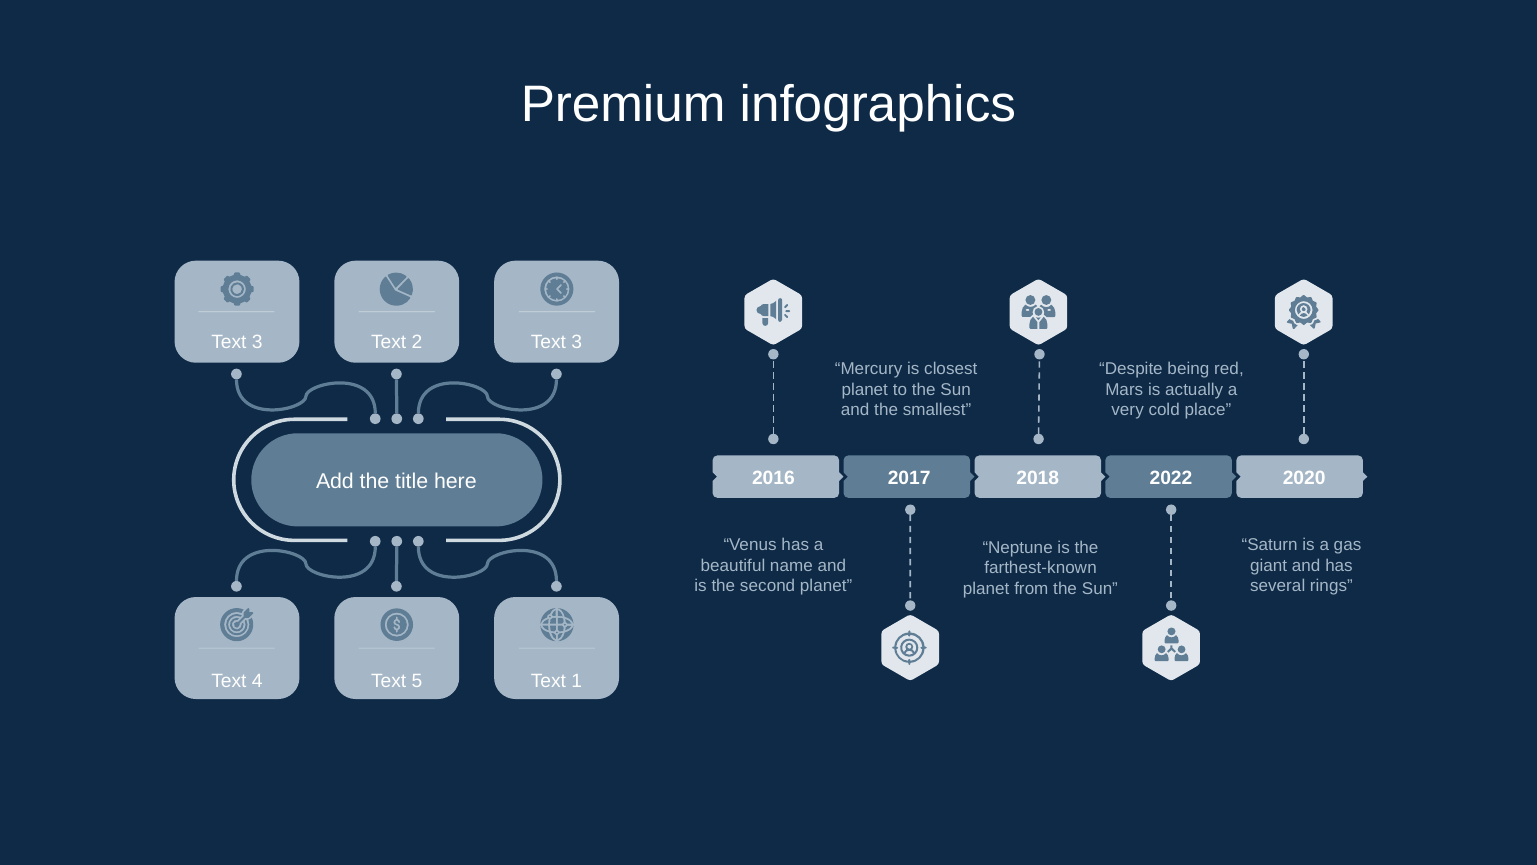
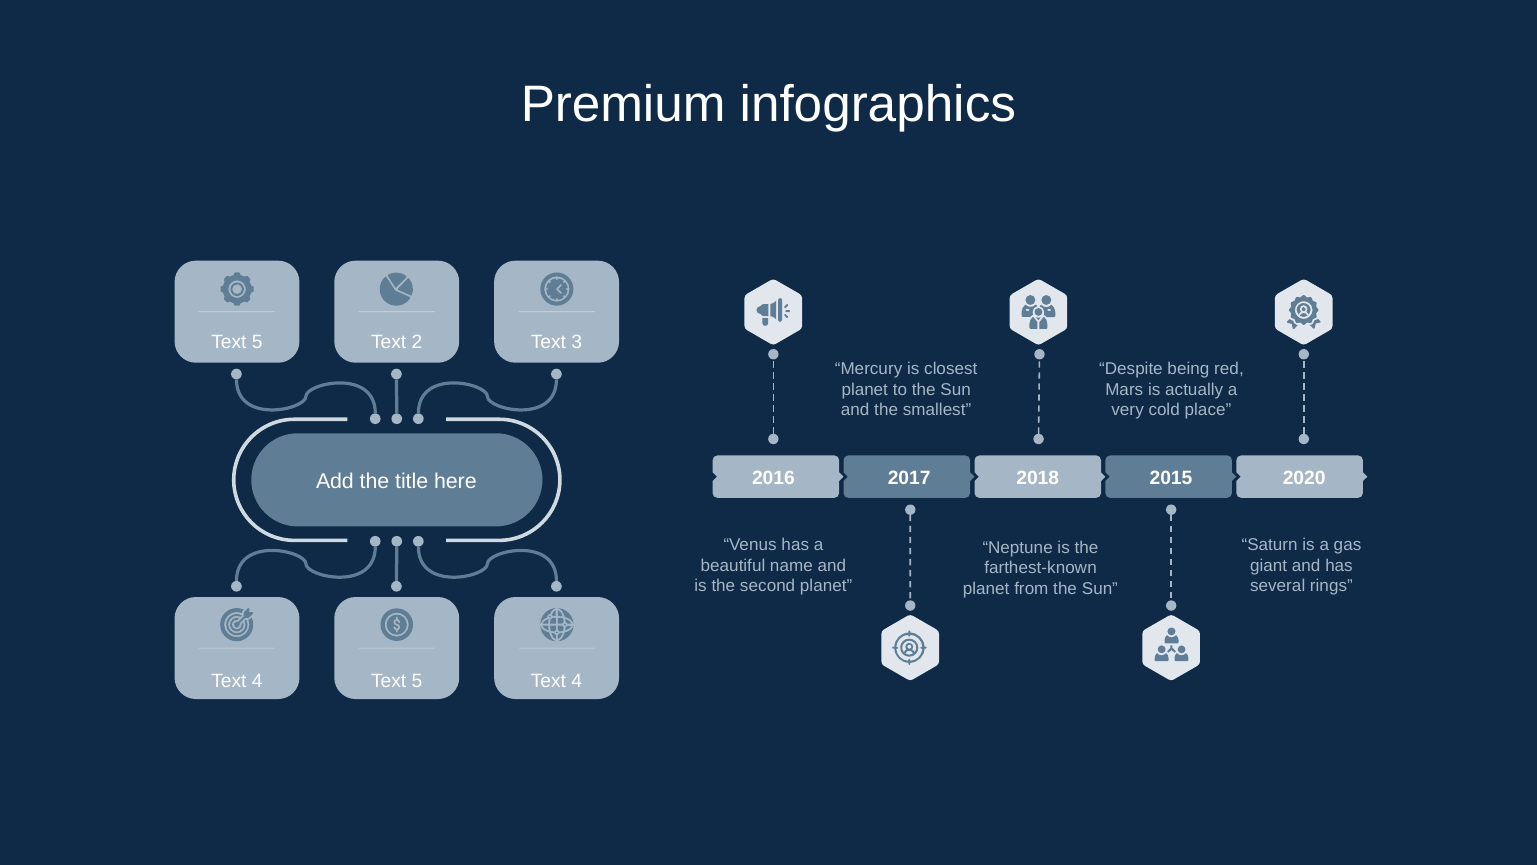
3 at (257, 342): 3 -> 5
2022: 2022 -> 2015
5 Text 1: 1 -> 4
